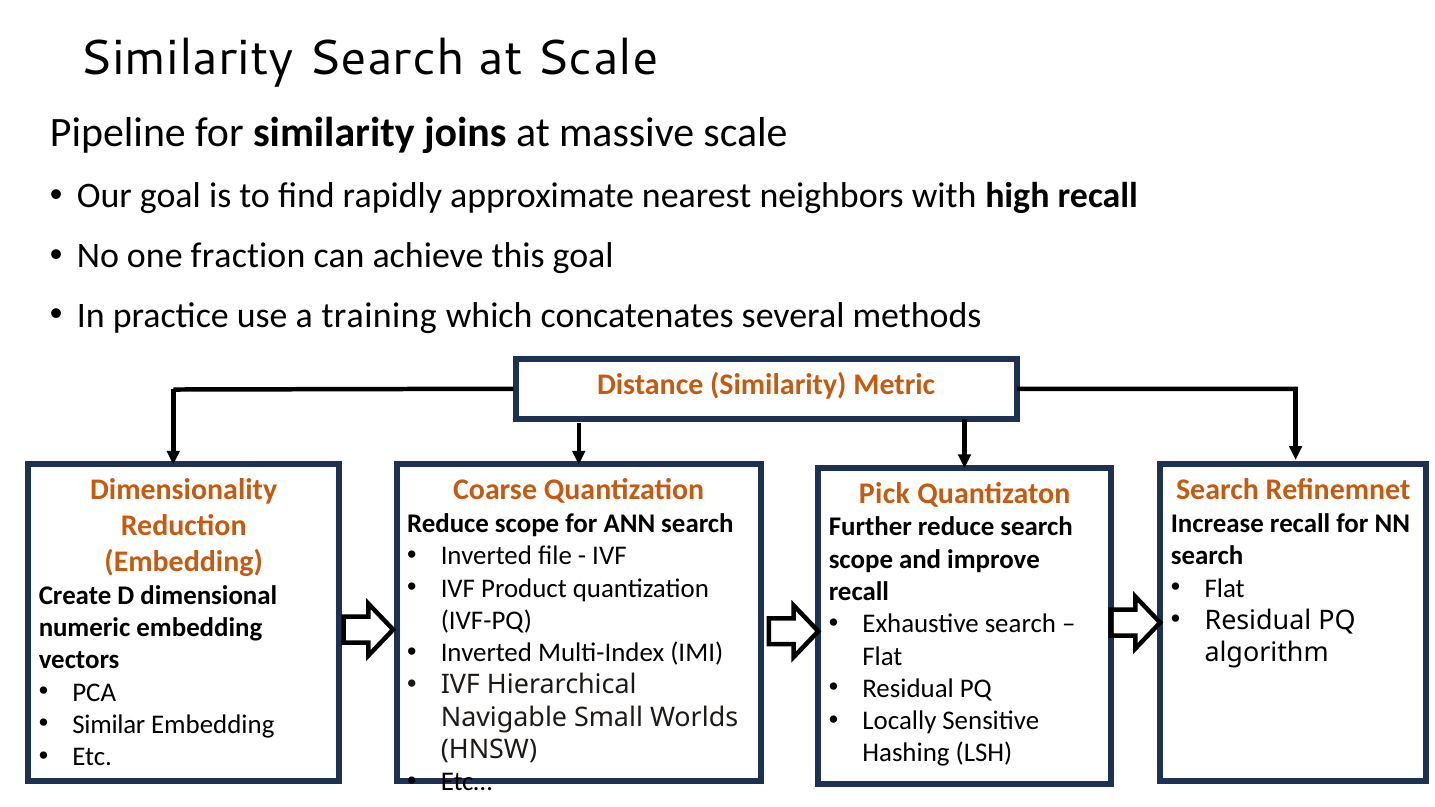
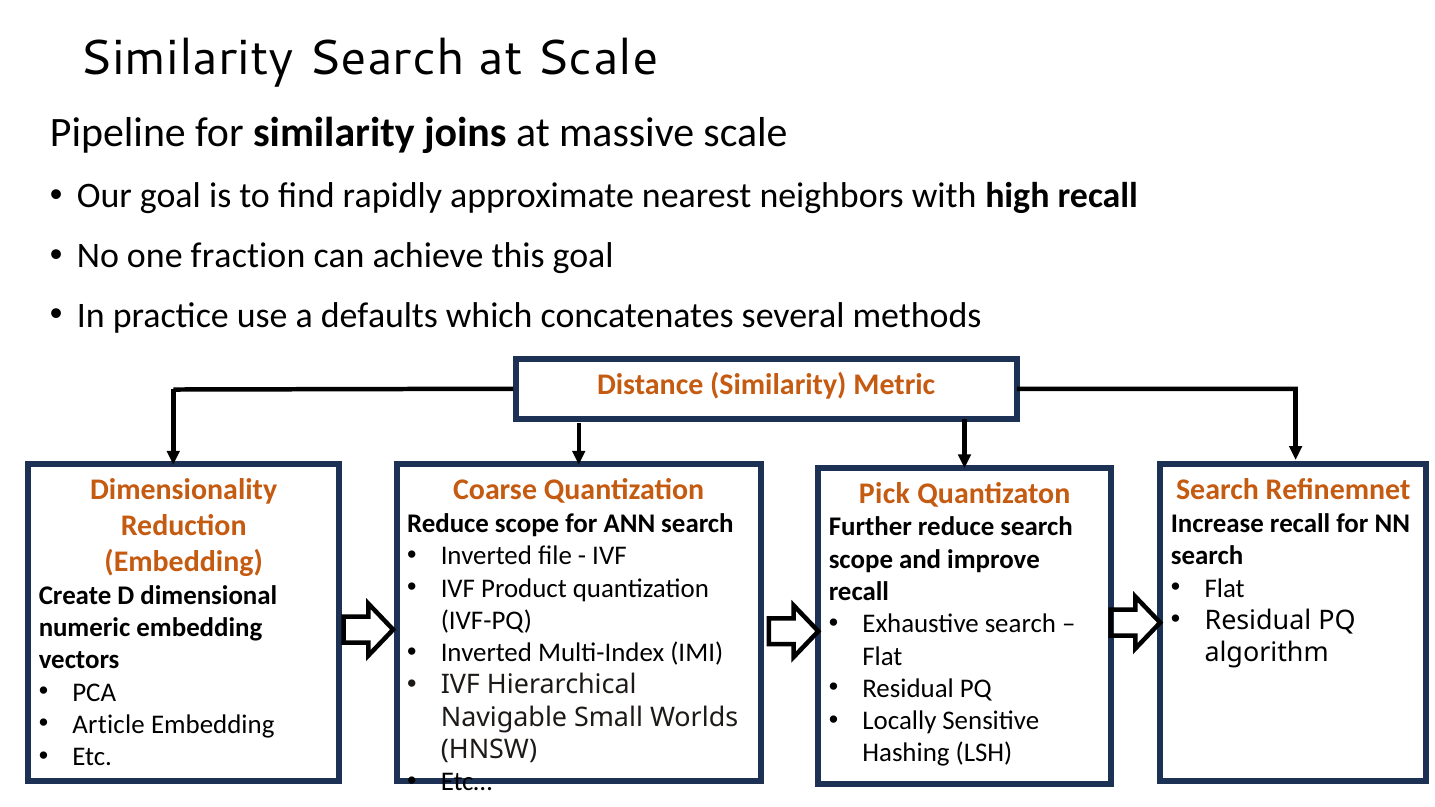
training: training -> defaults
Similar: Similar -> Article
